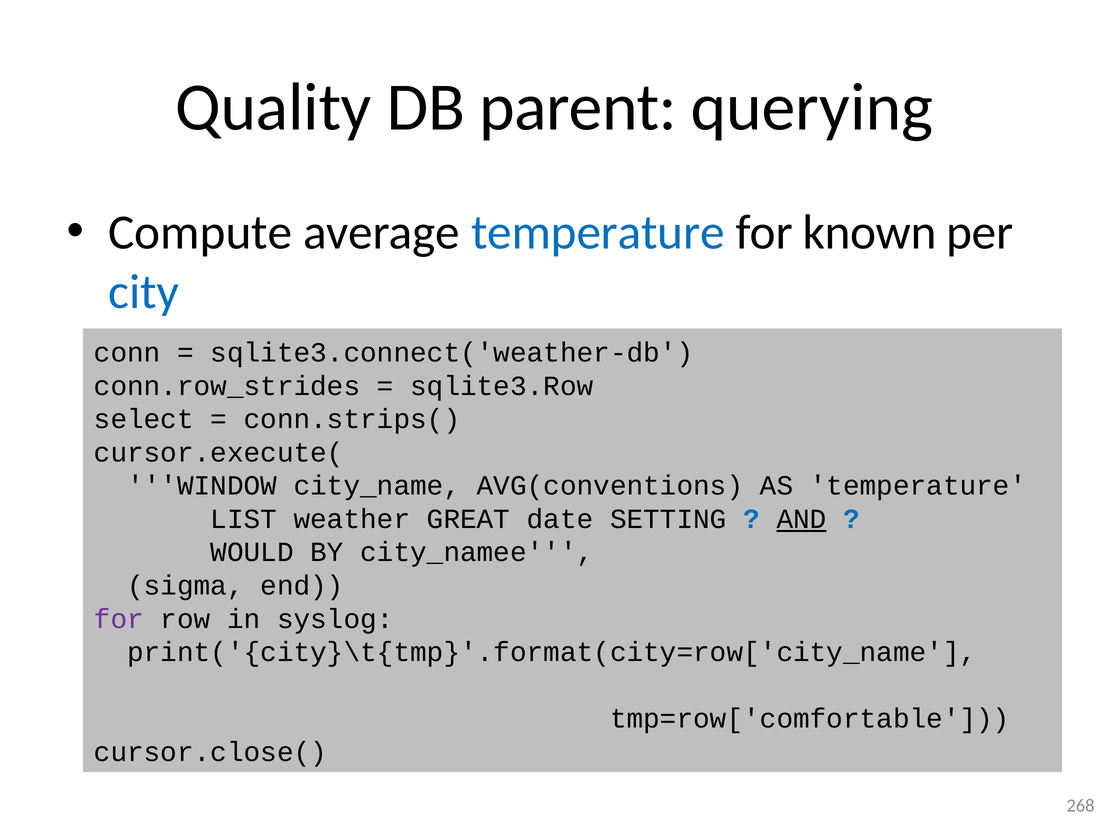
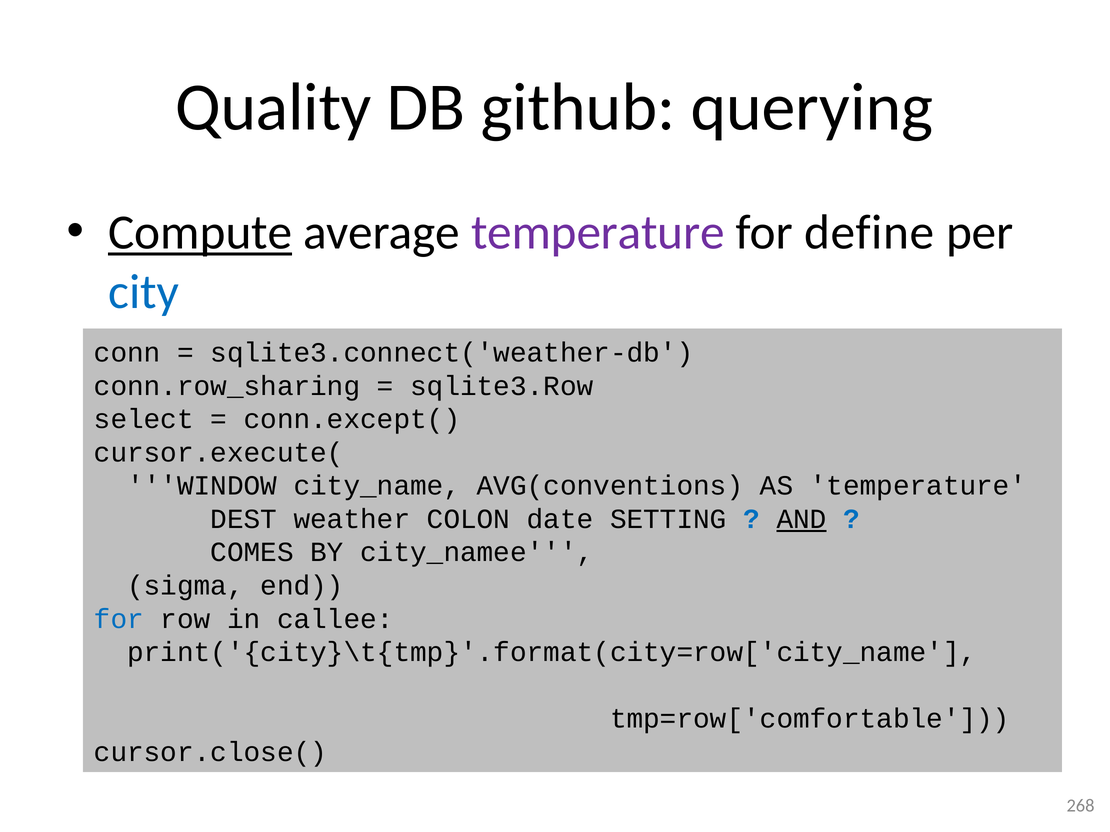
parent: parent -> github
Compute underline: none -> present
temperature at (598, 233) colour: blue -> purple
known: known -> define
conn.row_strides: conn.row_strides -> conn.row_sharing
conn.strips(: conn.strips( -> conn.except(
LIST: LIST -> DEST
GREAT: GREAT -> COLON
WOULD: WOULD -> COMES
for at (119, 619) colour: purple -> blue
syslog: syslog -> callee
